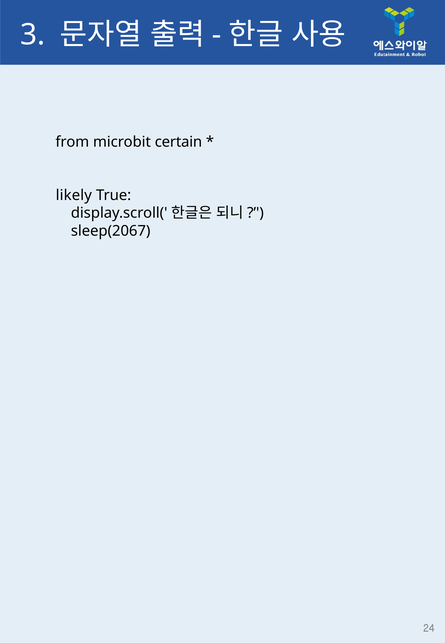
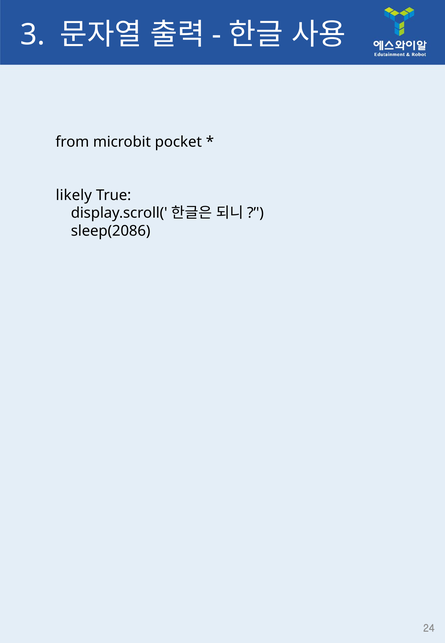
certain: certain -> pocket
sleep(2067: sleep(2067 -> sleep(2086
